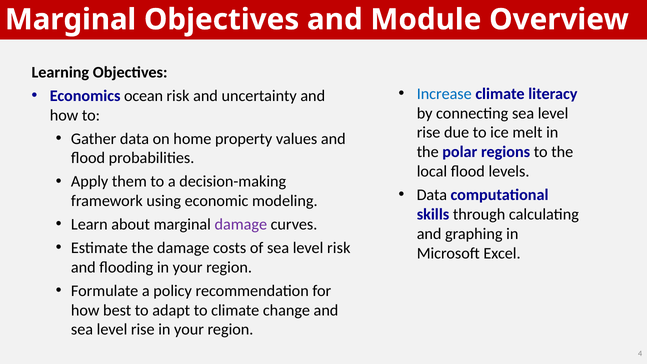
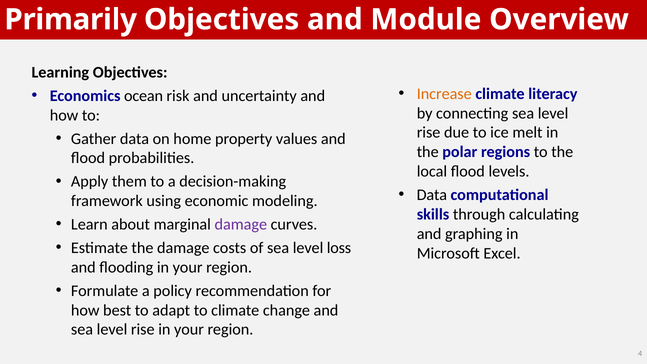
Marginal at (71, 20): Marginal -> Primarily
Increase colour: blue -> orange
level risk: risk -> loss
